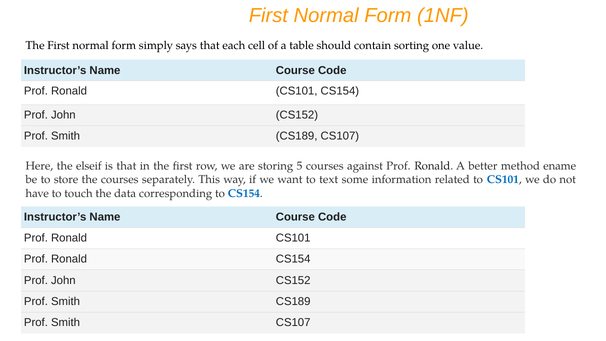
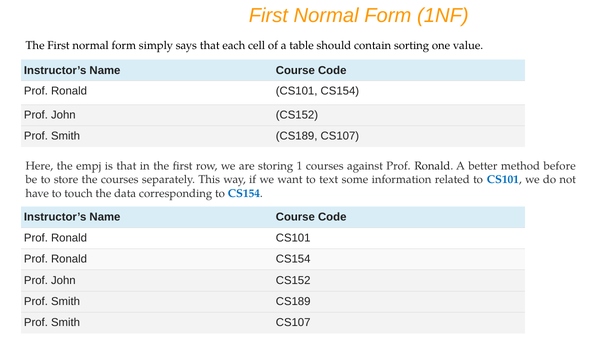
elseif: elseif -> empj
5: 5 -> 1
ename: ename -> before
